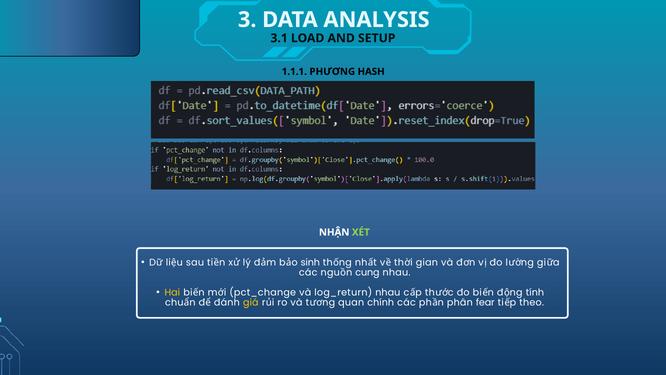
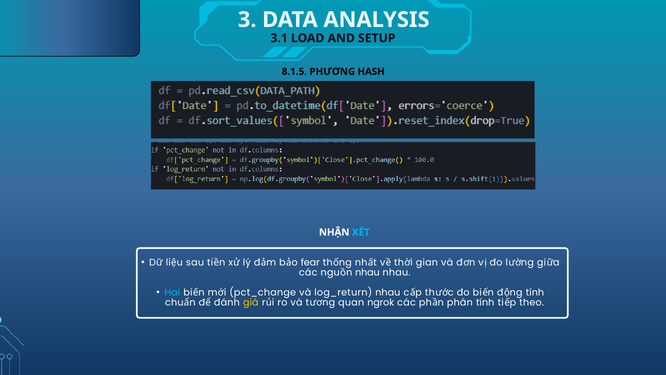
1.1.1: 1.1.1 -> 8.1.5
XÉT colour: light green -> light blue
sinh: sinh -> fear
cung at (367, 272): cung -> nhau
Hai colour: yellow -> light blue
chính: chính -> ngrok
phân fear: fear -> tính
